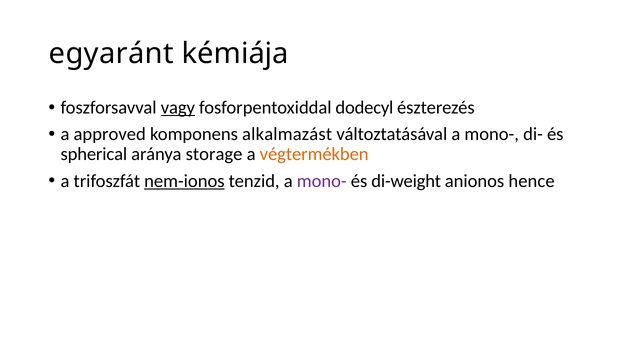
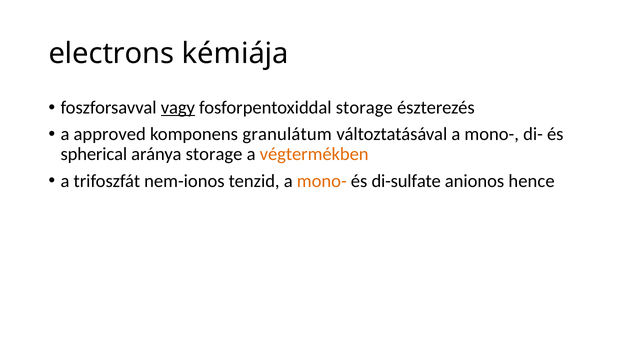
egyaránt: egyaránt -> electrons
fosforpentoxiddal dodecyl: dodecyl -> storage
alkalmazást: alkalmazást -> granulátum
nem-ionos underline: present -> none
mono- at (322, 181) colour: purple -> orange
di-weight: di-weight -> di-sulfate
